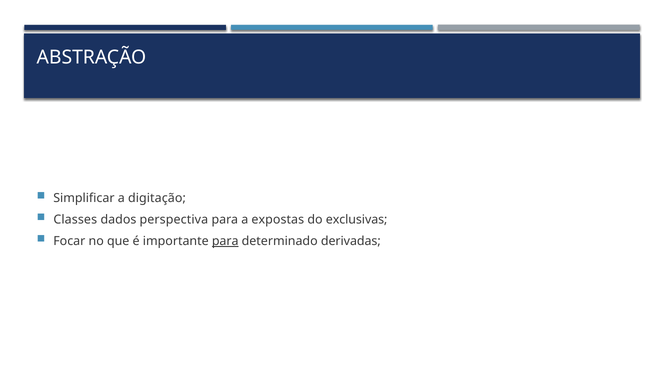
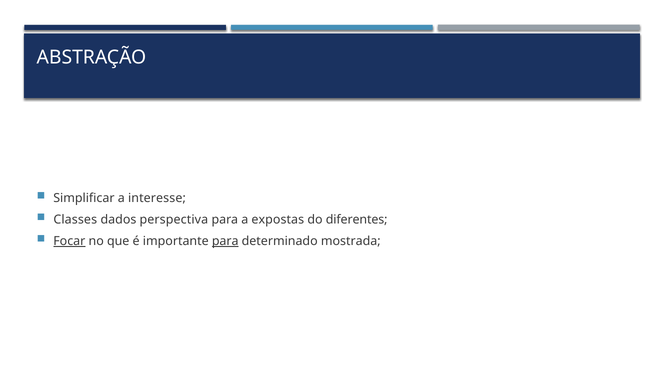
digitação: digitação -> interesse
exclusivas: exclusivas -> diferentes
Focar underline: none -> present
derivadas: derivadas -> mostrada
